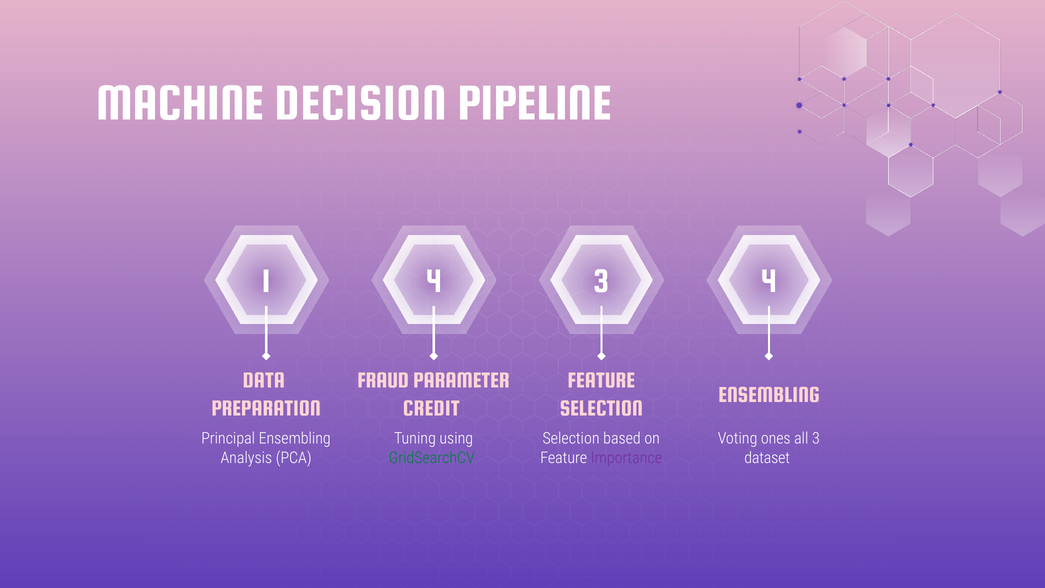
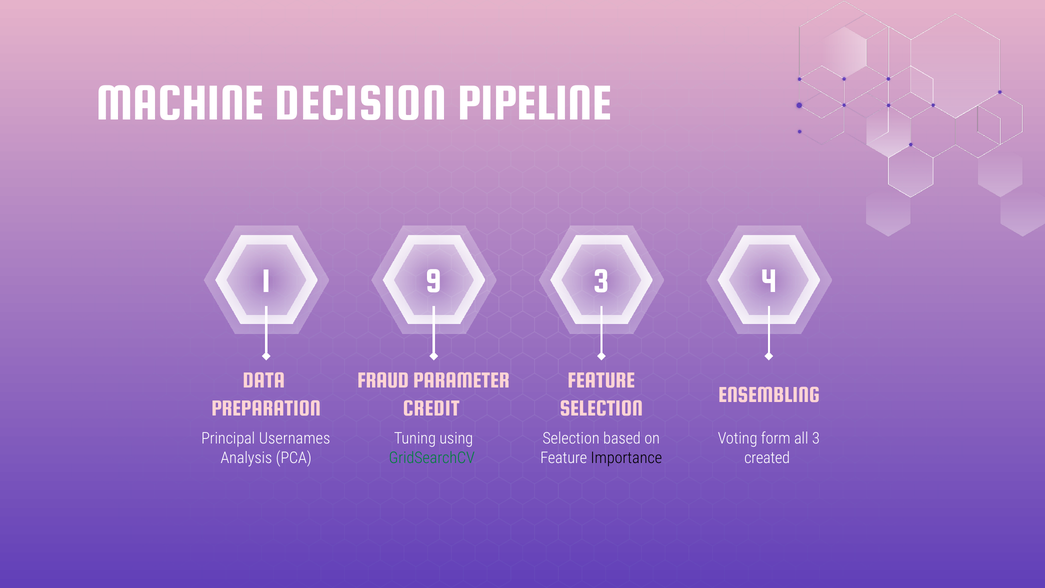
4 at (434, 281): 4 -> 9
Principal Ensembling: Ensembling -> Usernames
ones: ones -> form
Importance colour: purple -> black
dataset: dataset -> created
